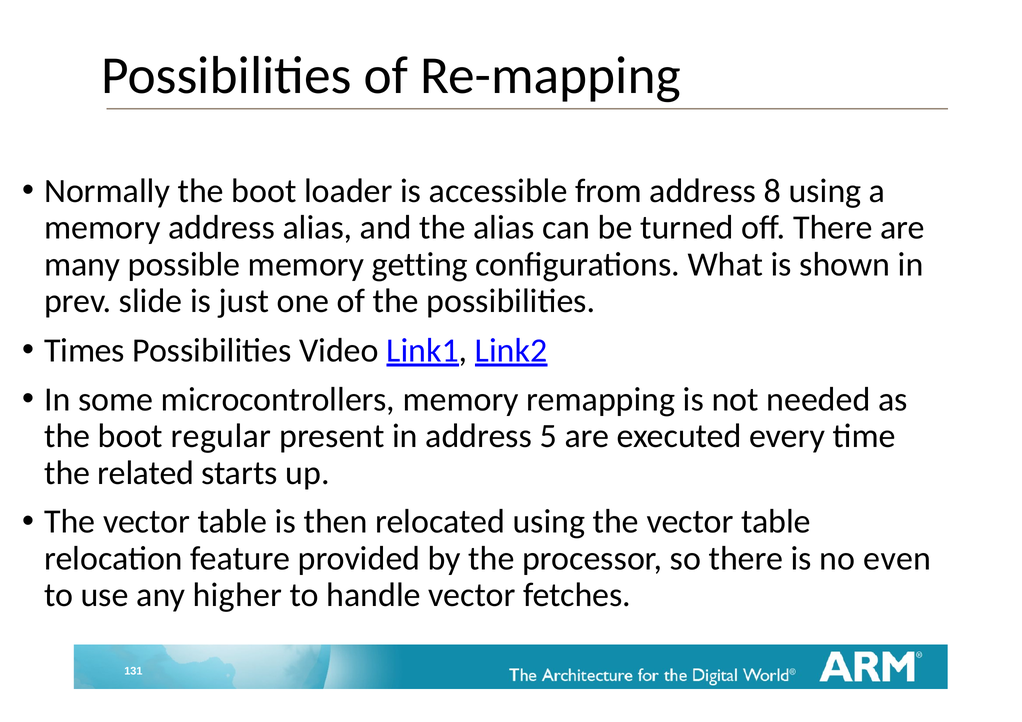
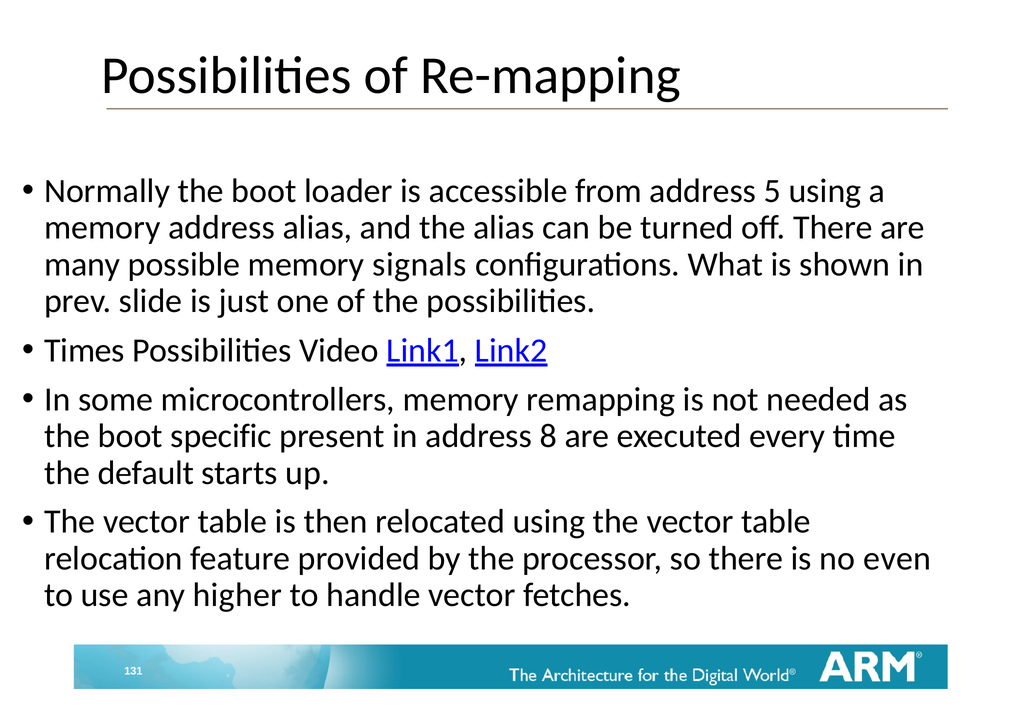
8: 8 -> 5
getting: getting -> signals
regular: regular -> specific
5: 5 -> 8
related: related -> default
